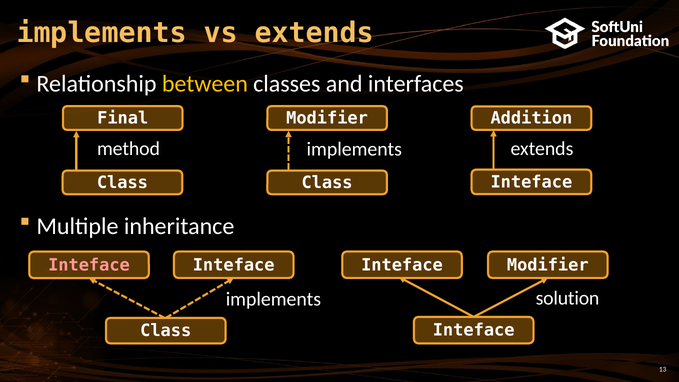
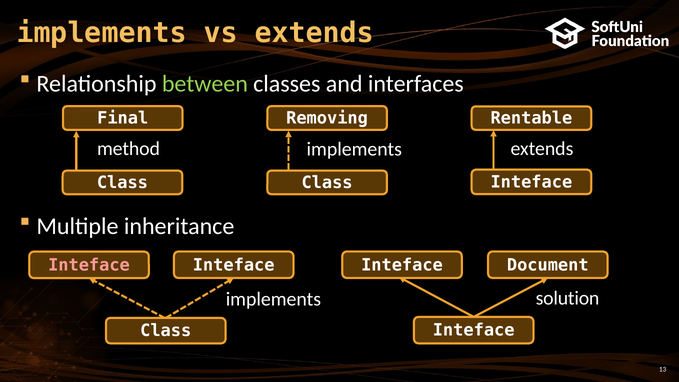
between colour: yellow -> light green
Modifier at (327, 118): Modifier -> Removing
Addition: Addition -> Rentable
Inteface Modifier: Modifier -> Document
